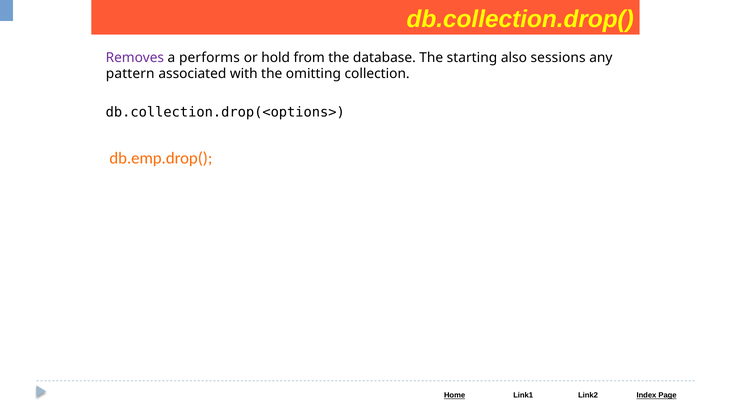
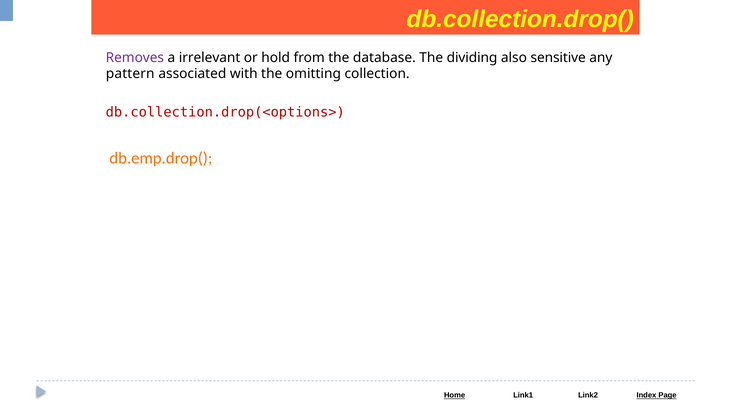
performs: performs -> irrelevant
starting: starting -> dividing
sessions: sessions -> sensitive
db.collection.drop(<options> colour: black -> red
